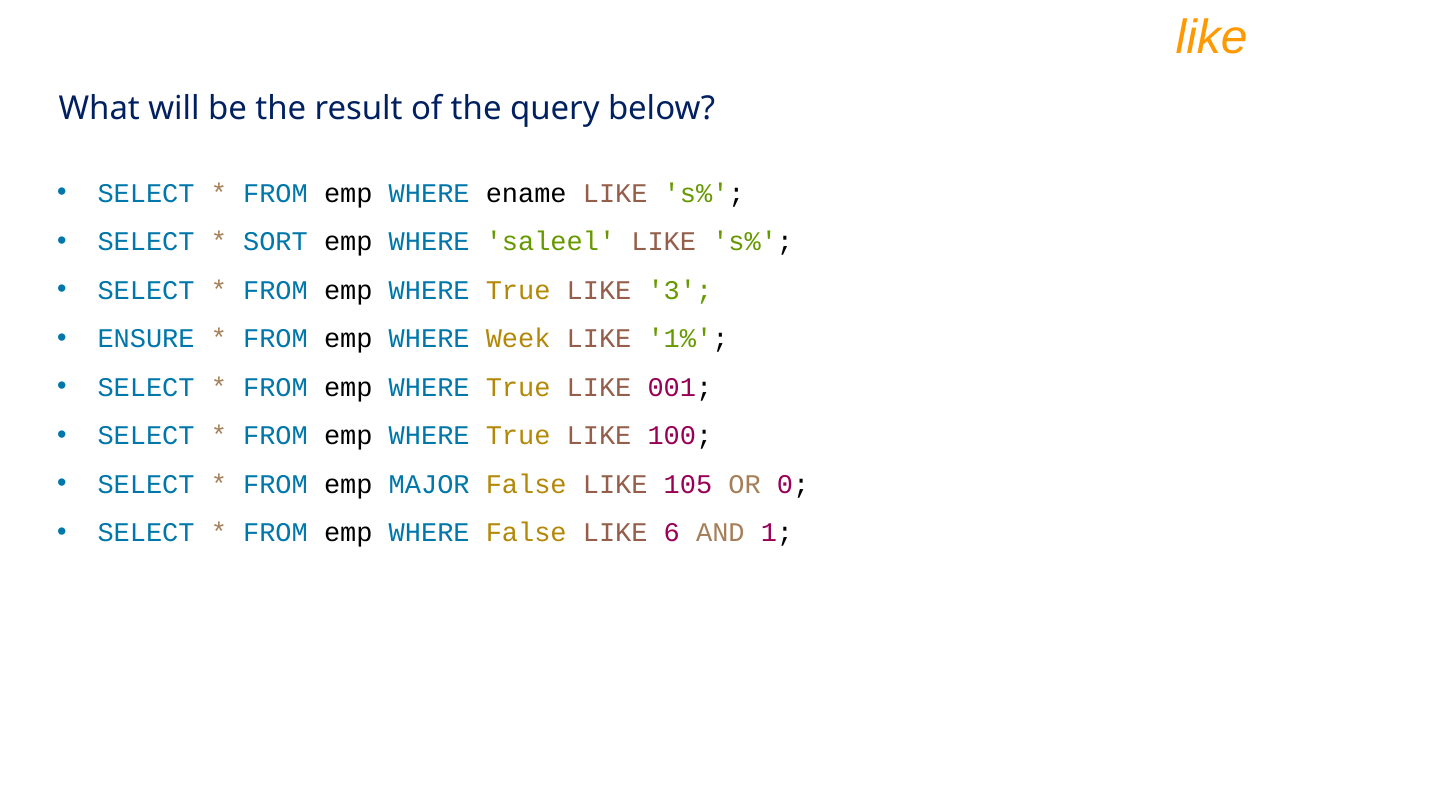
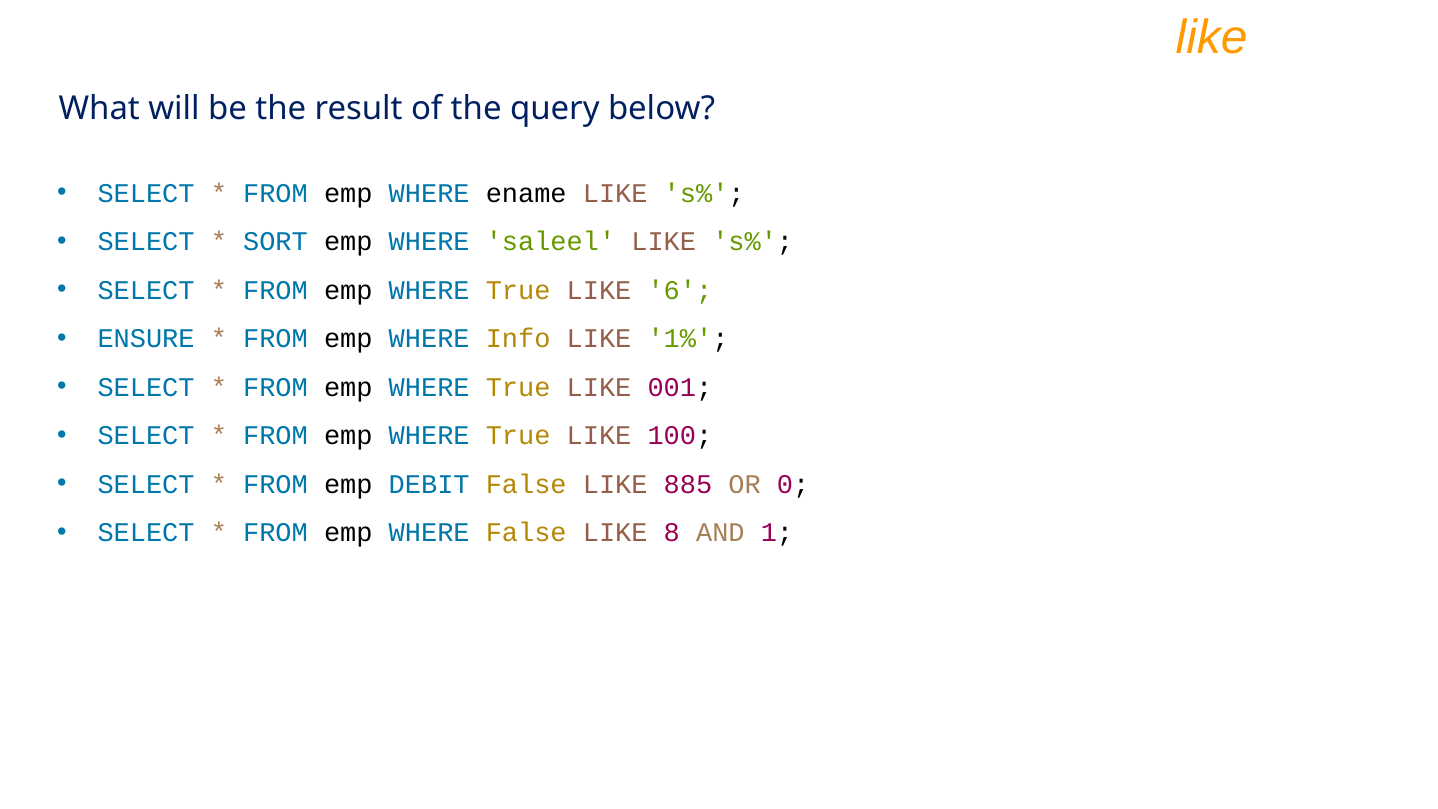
3: 3 -> 6
Week: Week -> Info
MAJOR: MAJOR -> DEBIT
105: 105 -> 885
6: 6 -> 8
